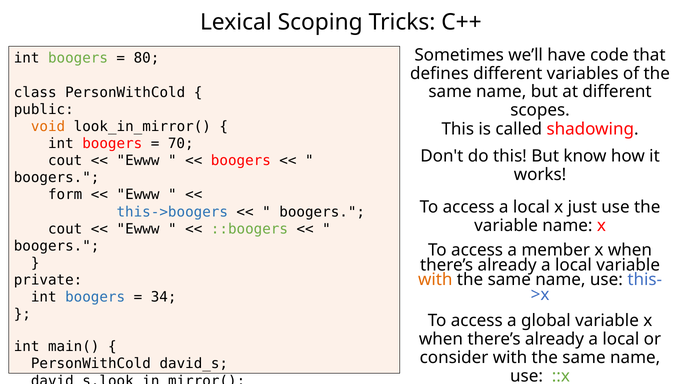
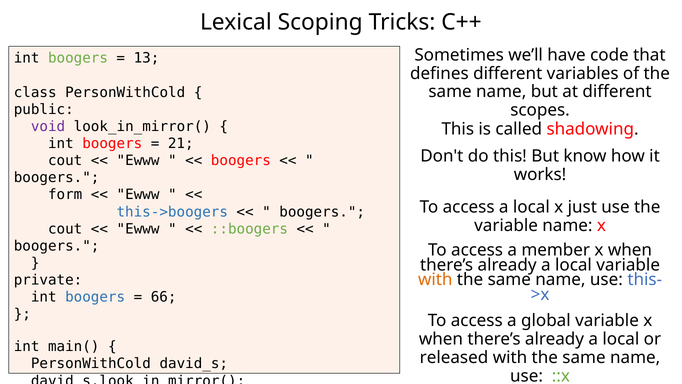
80: 80 -> 13
void colour: orange -> purple
70: 70 -> 21
34: 34 -> 66
consider: consider -> released
